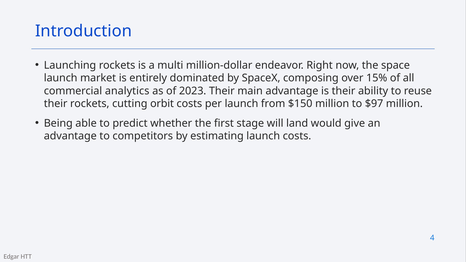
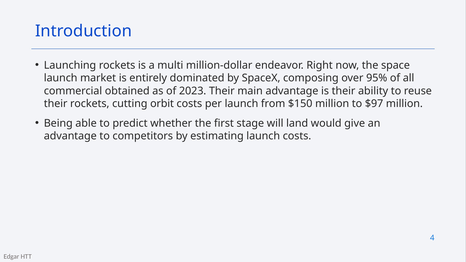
15%: 15% -> 95%
analytics: analytics -> obtained
